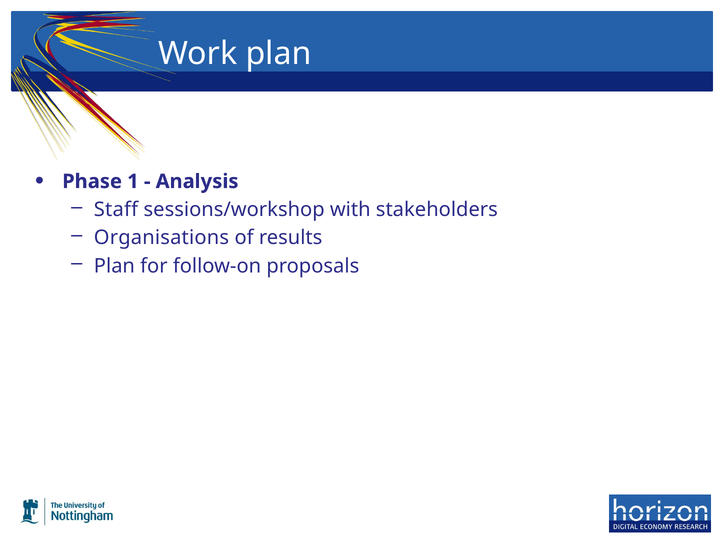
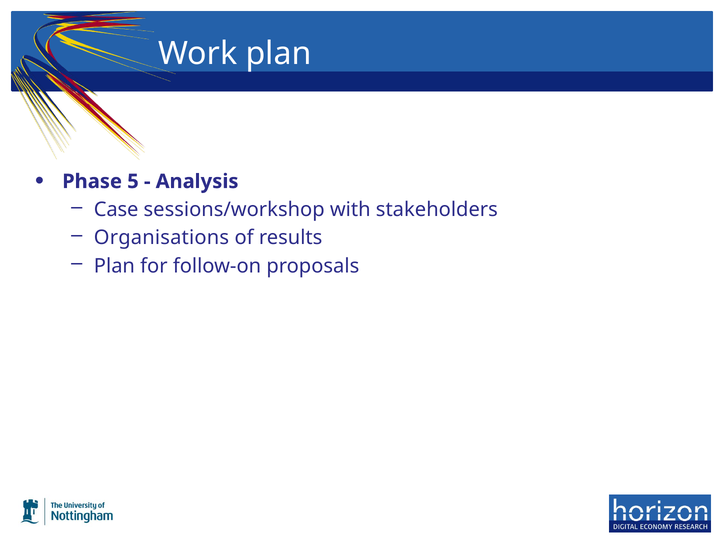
1: 1 -> 5
Staff: Staff -> Case
